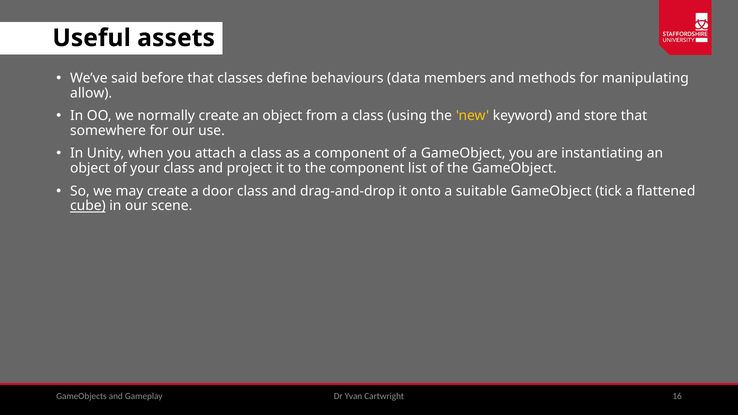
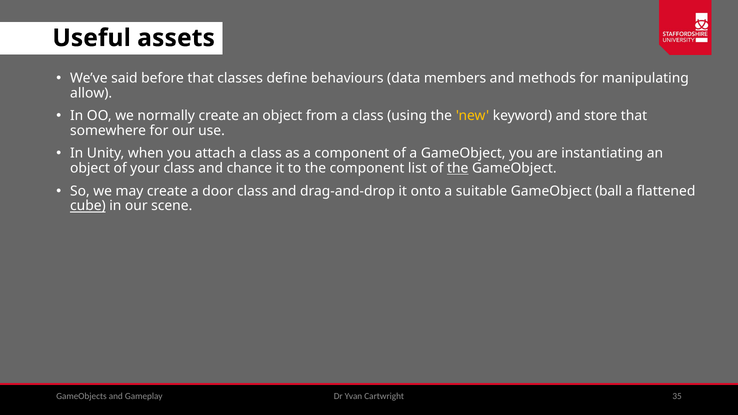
project: project -> chance
the at (458, 168) underline: none -> present
tick: tick -> ball
16: 16 -> 35
